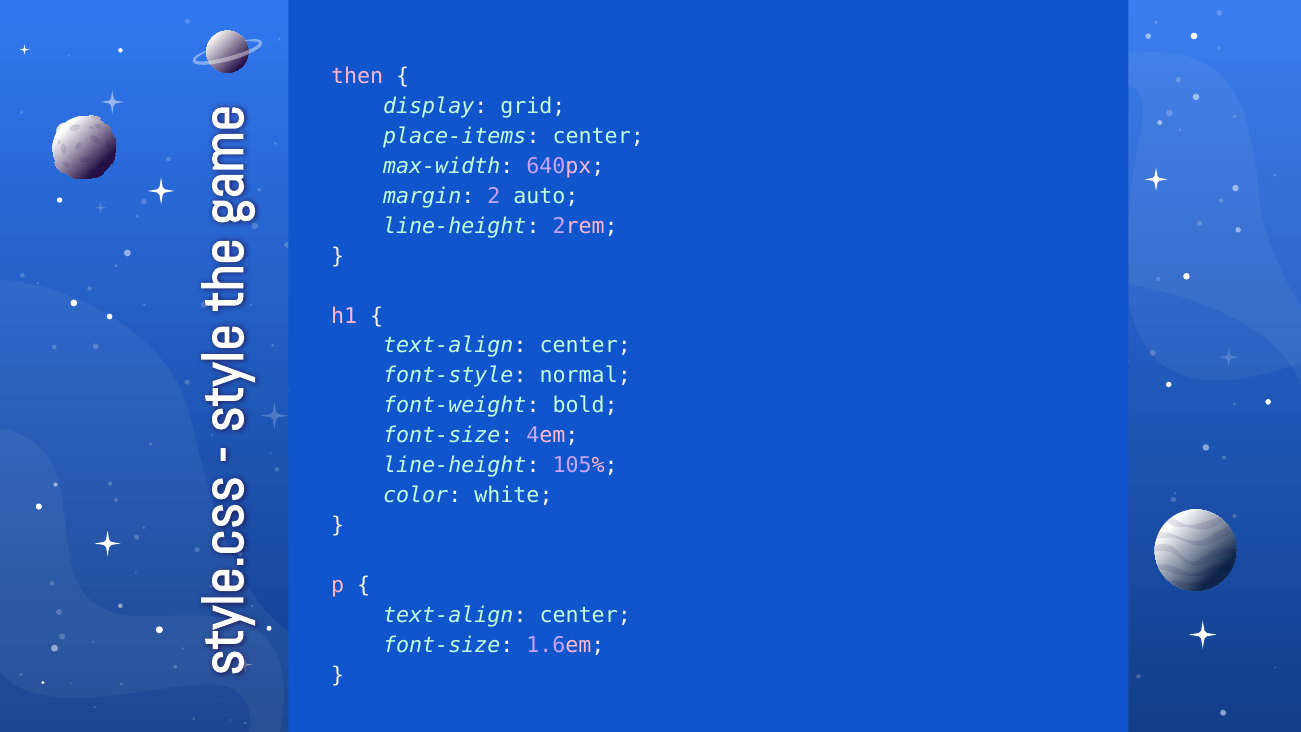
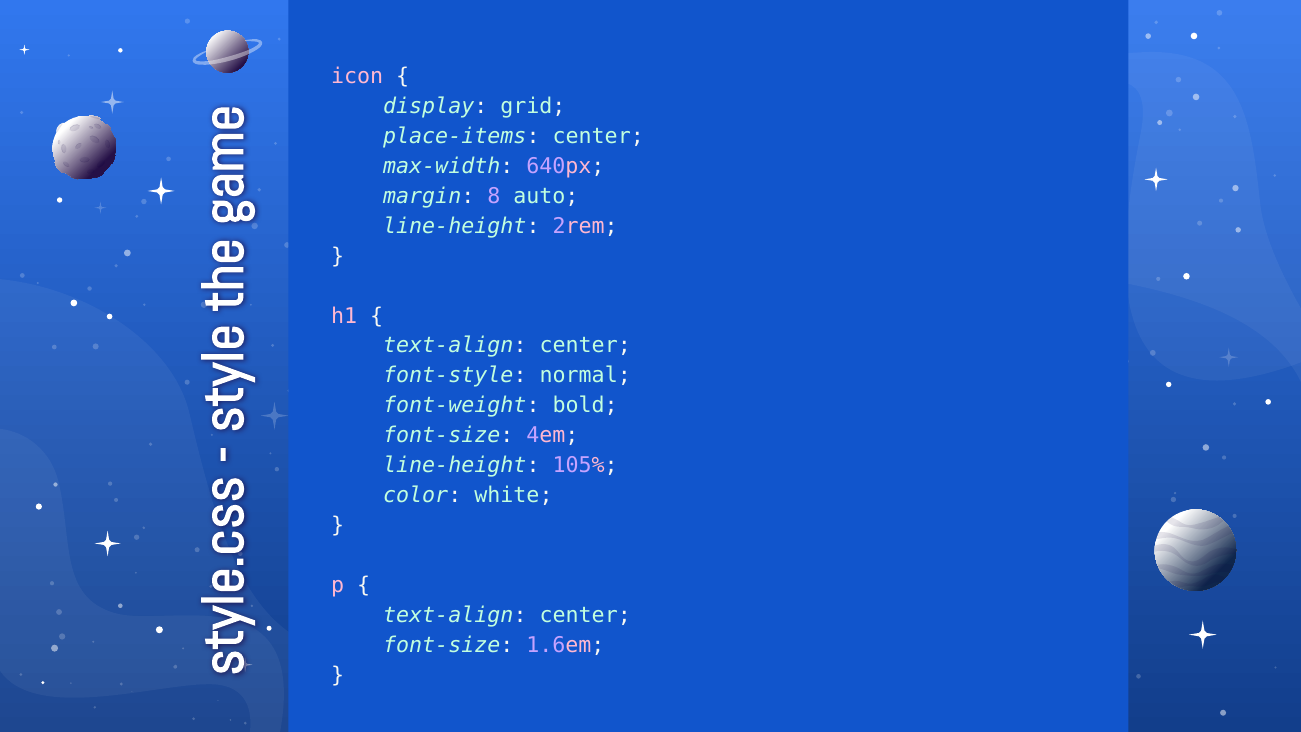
then: then -> icon
2: 2 -> 8
